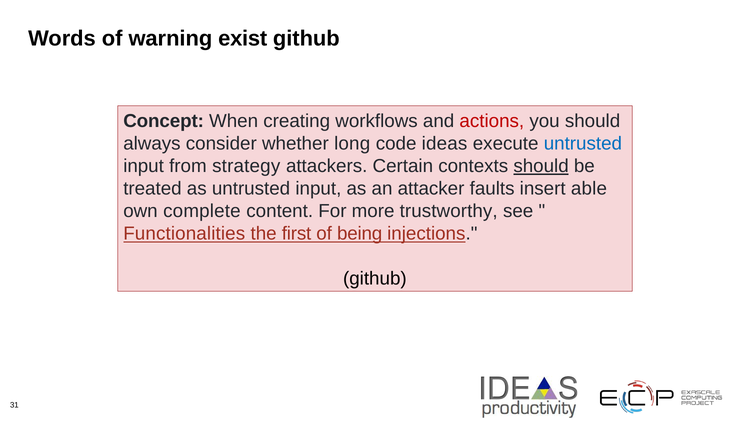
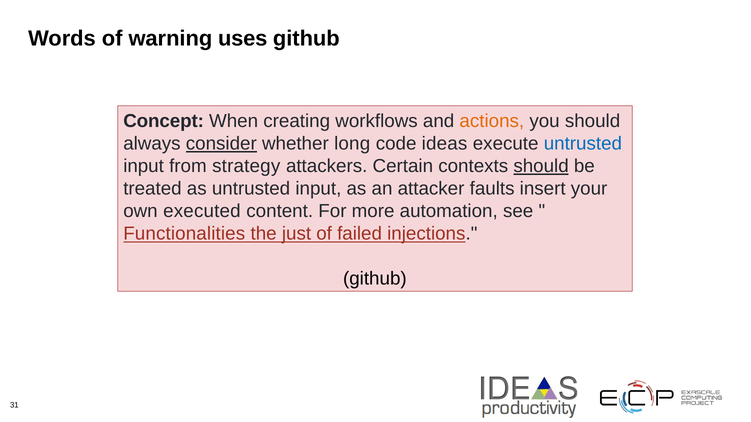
exist: exist -> uses
actions colour: red -> orange
consider underline: none -> present
able: able -> your
complete: complete -> executed
trustworthy: trustworthy -> automation
first: first -> just
being: being -> failed
